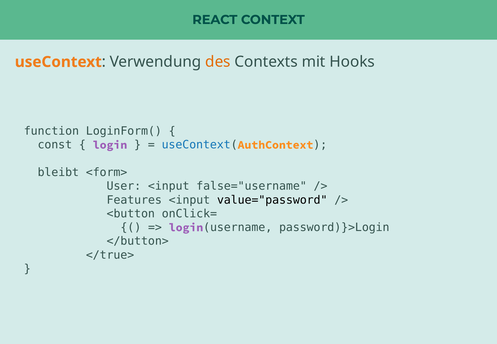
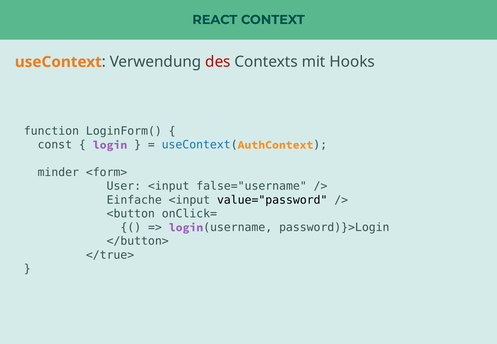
des colour: orange -> red
bleibt: bleibt -> minder
Features: Features -> Einfache
